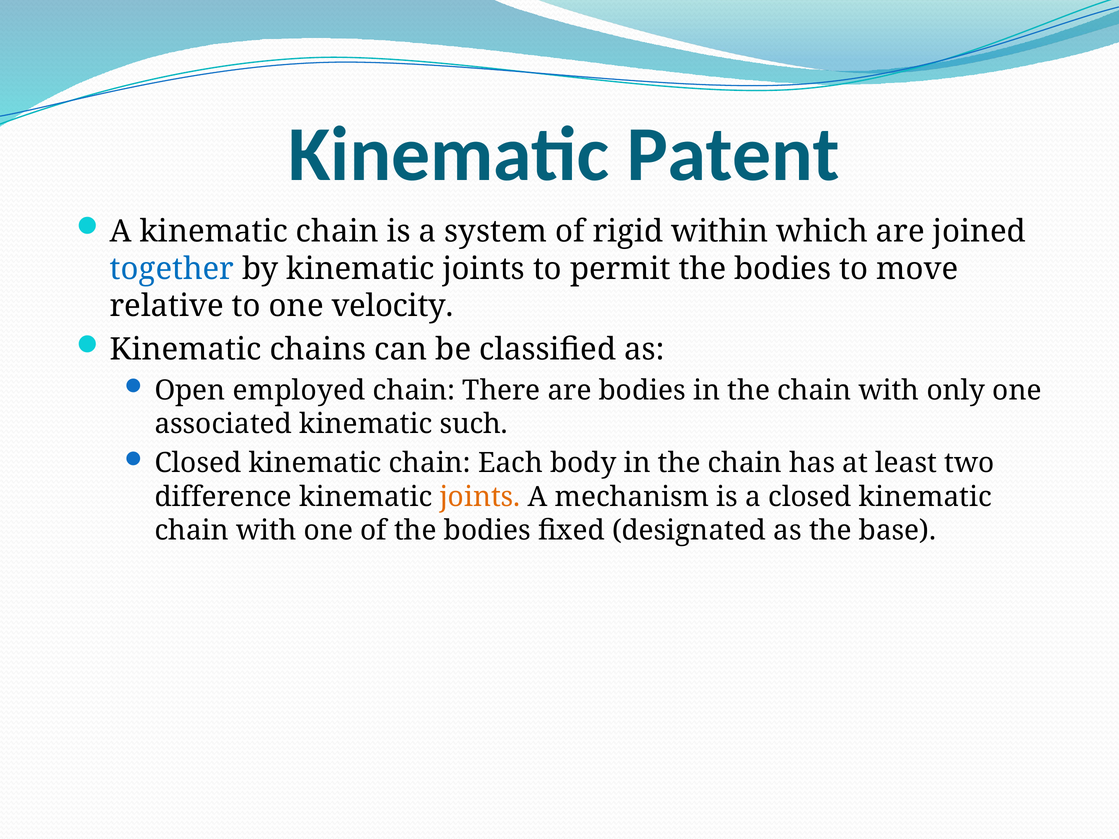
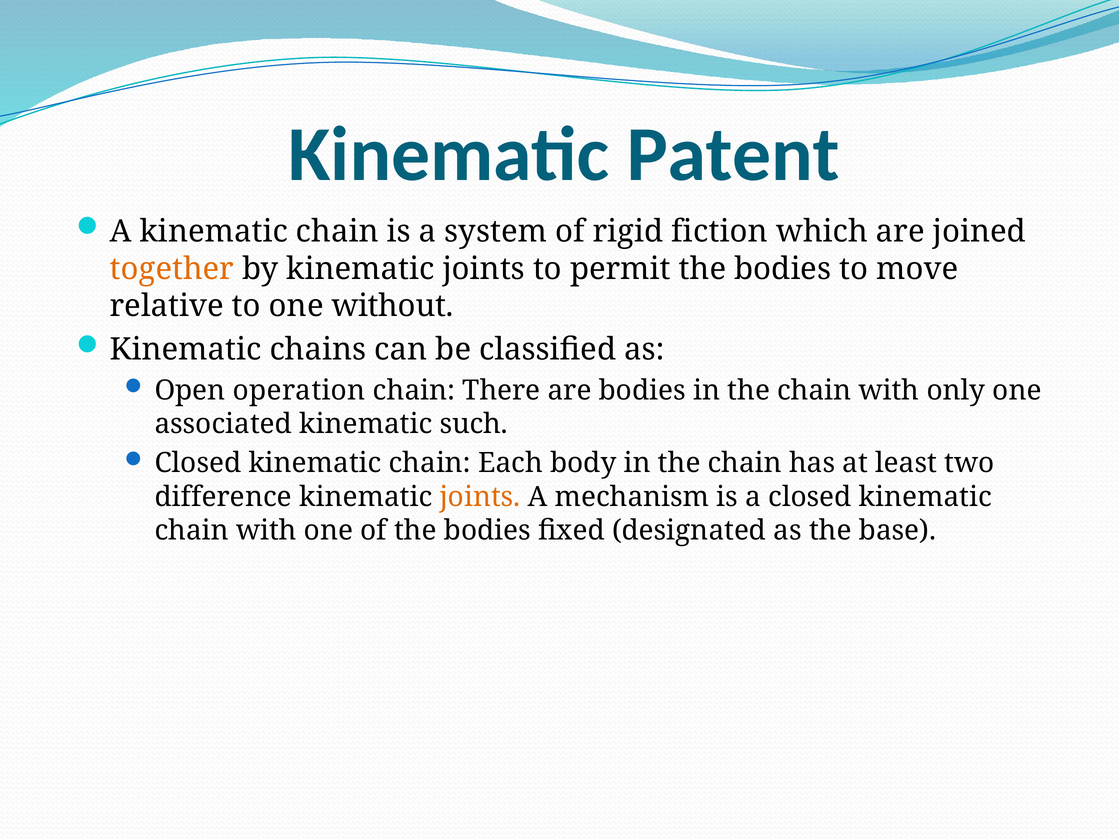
within: within -> fiction
together colour: blue -> orange
velocity: velocity -> without
employed: employed -> operation
